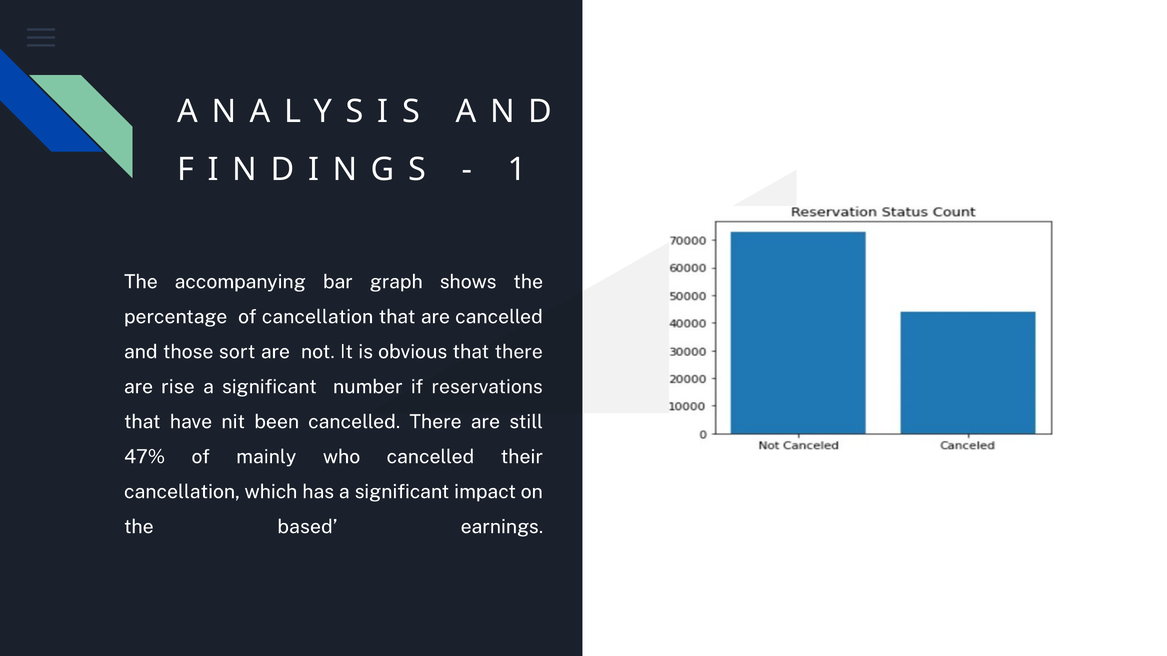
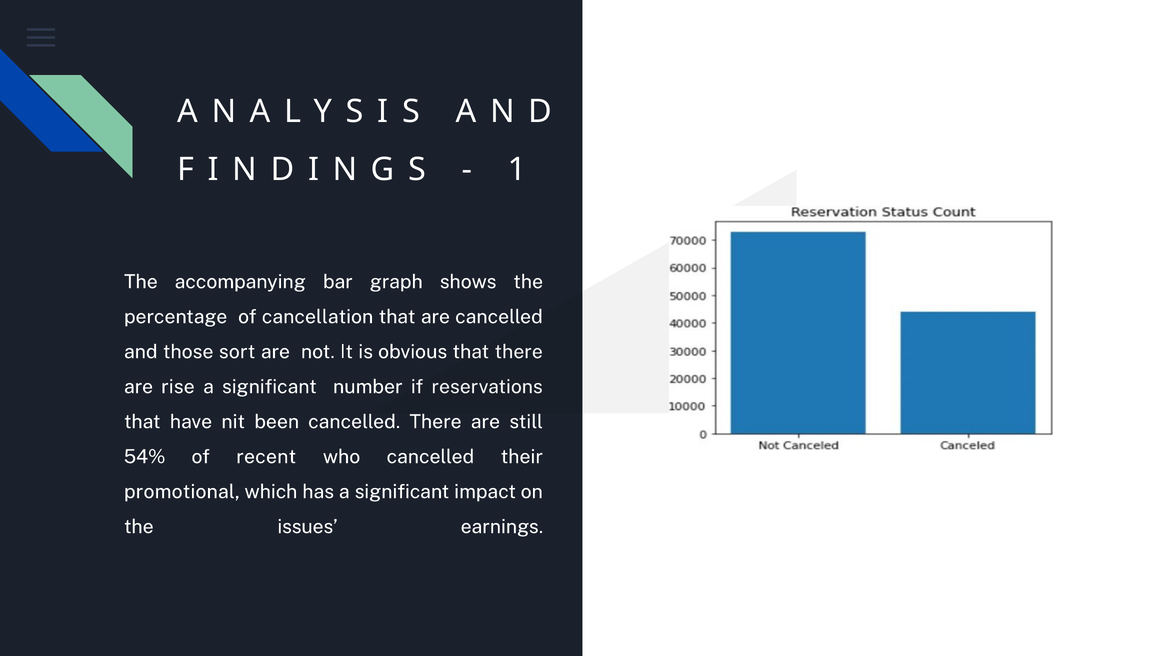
47%: 47% -> 54%
mainly: mainly -> recent
cancellation at (182, 492): cancellation -> promotional
based: based -> issues
